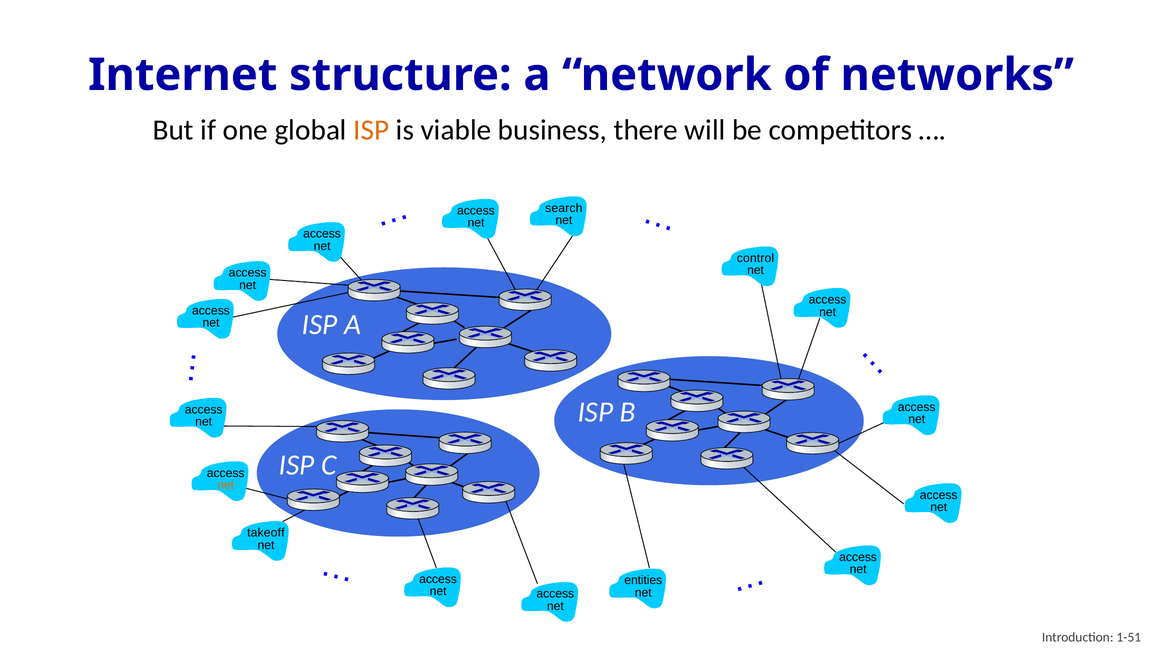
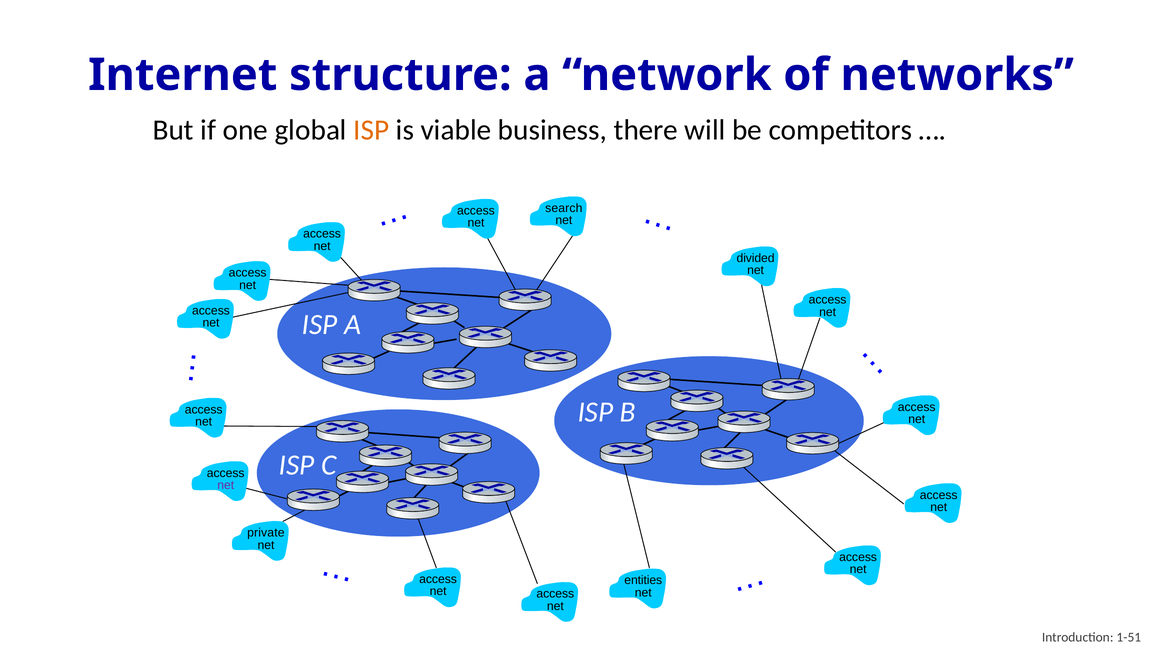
control: control -> divided
net at (226, 485) colour: orange -> purple
takeoff: takeoff -> private
